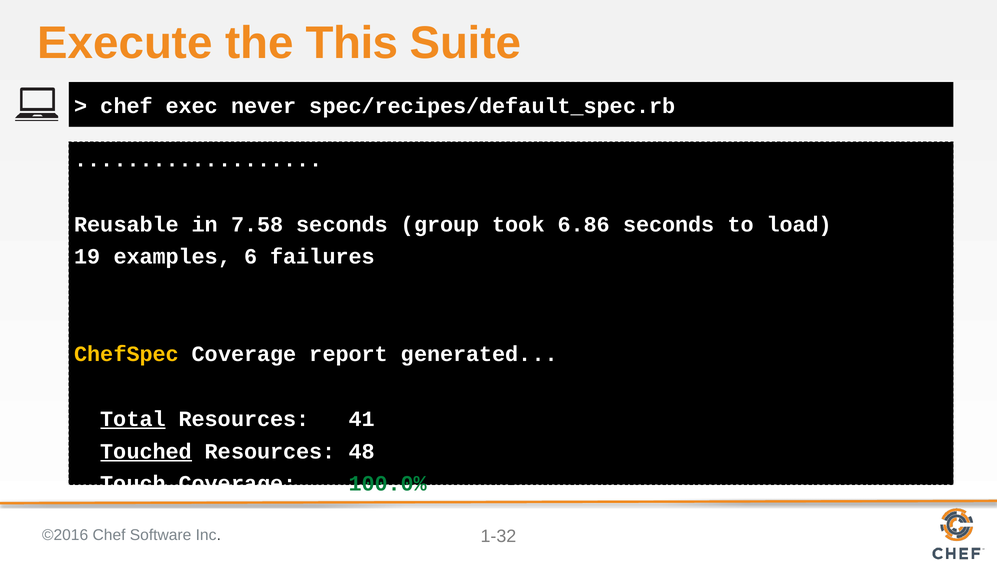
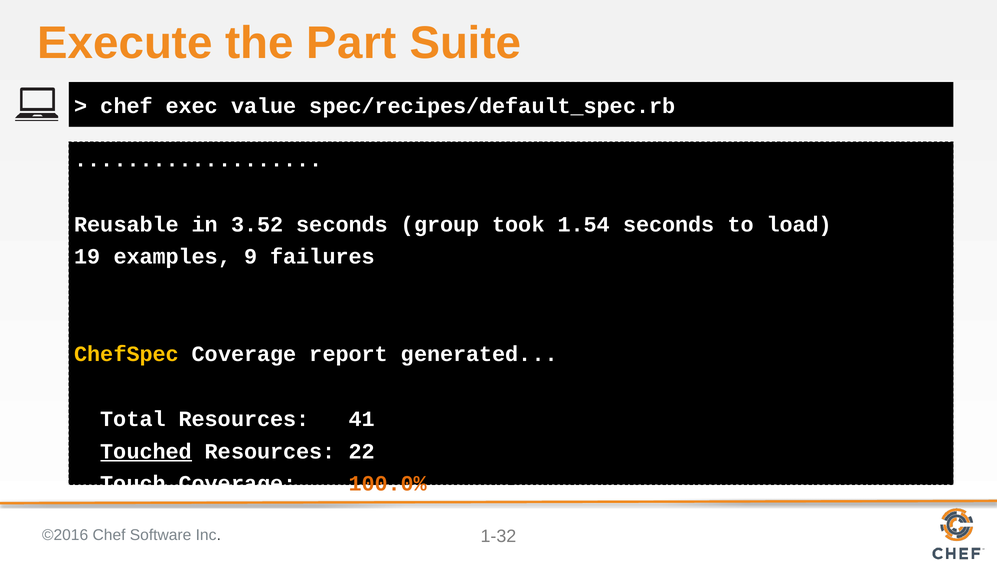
This: This -> Part
never: never -> value
7.58: 7.58 -> 3.52
6.86: 6.86 -> 1.54
6: 6 -> 9
Total underline: present -> none
48: 48 -> 22
100.0% colour: green -> orange
